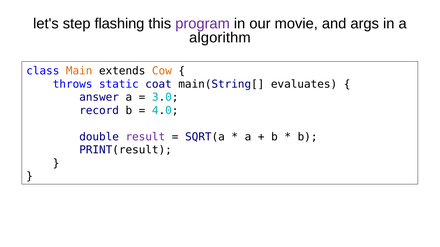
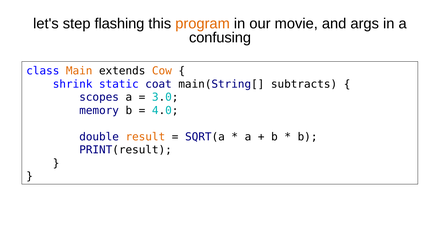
program colour: purple -> orange
algorithm: algorithm -> confusing
throws: throws -> shrink
evaluates: evaluates -> subtracts
answer: answer -> scopes
record: record -> memory
result colour: purple -> orange
